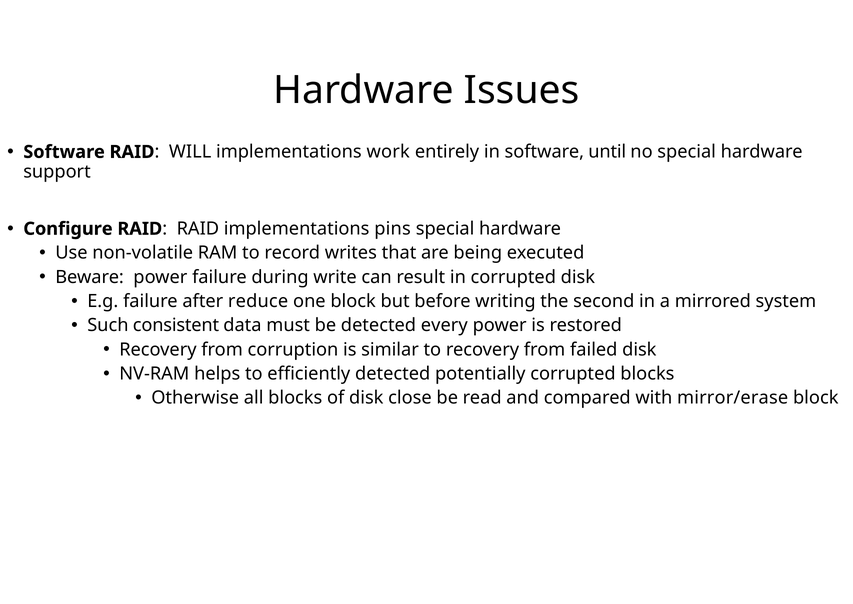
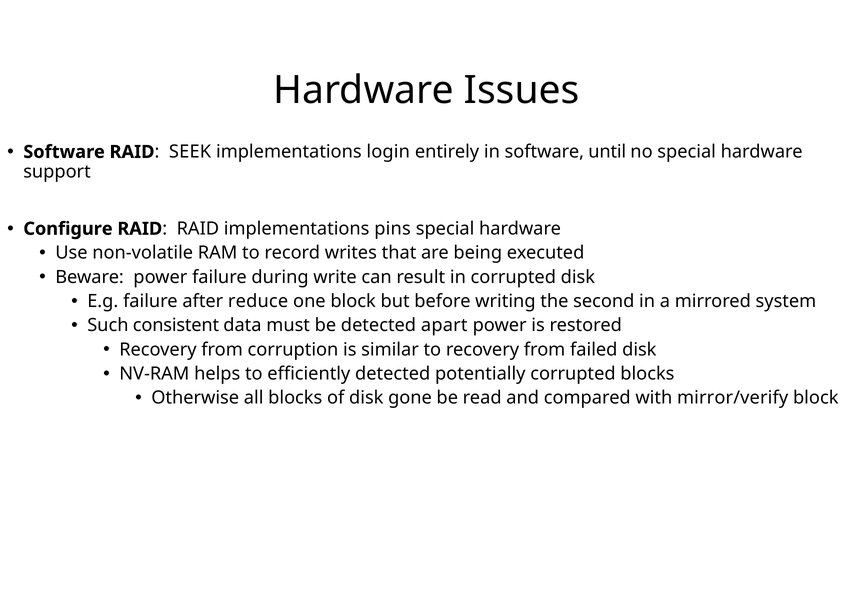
WILL: WILL -> SEEK
work: work -> login
every: every -> apart
close: close -> gone
mirror/erase: mirror/erase -> mirror/verify
